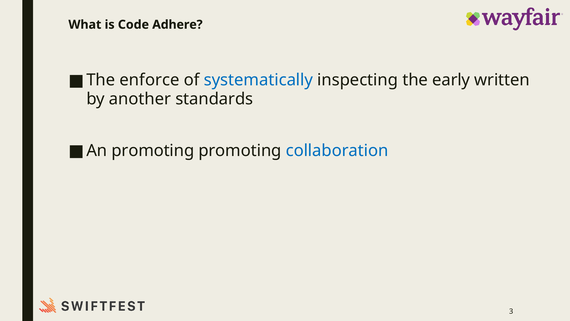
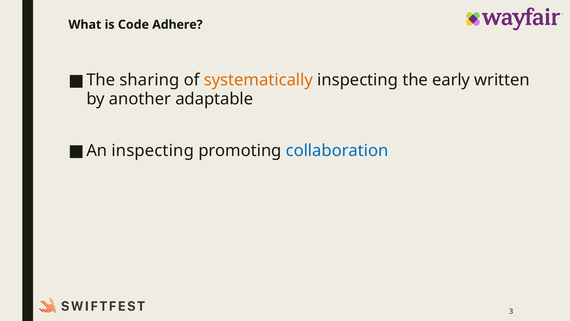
enforce: enforce -> sharing
systematically colour: blue -> orange
standards: standards -> adaptable
An promoting: promoting -> inspecting
